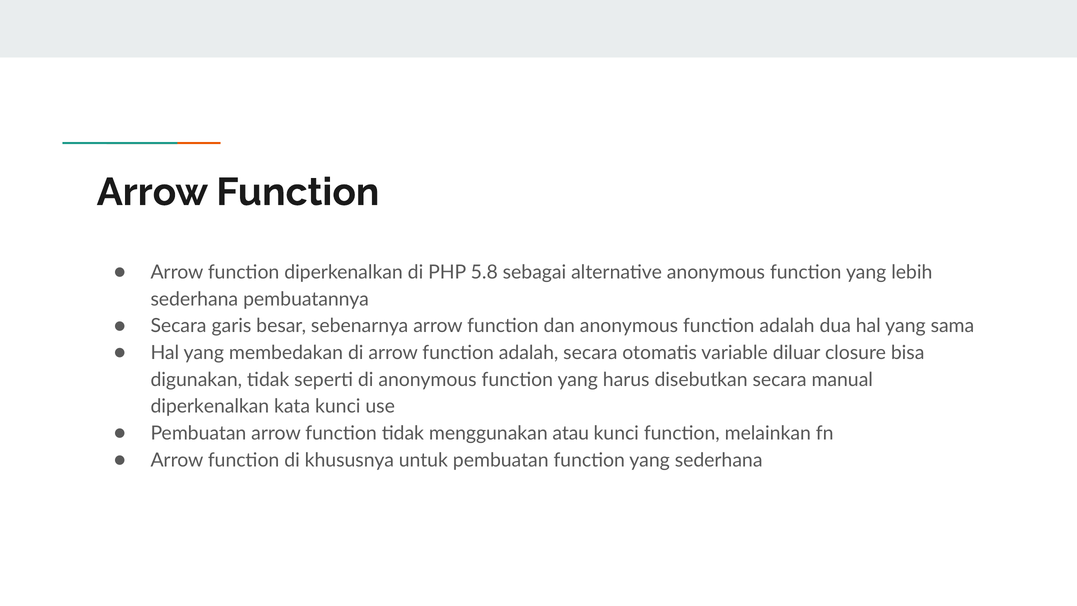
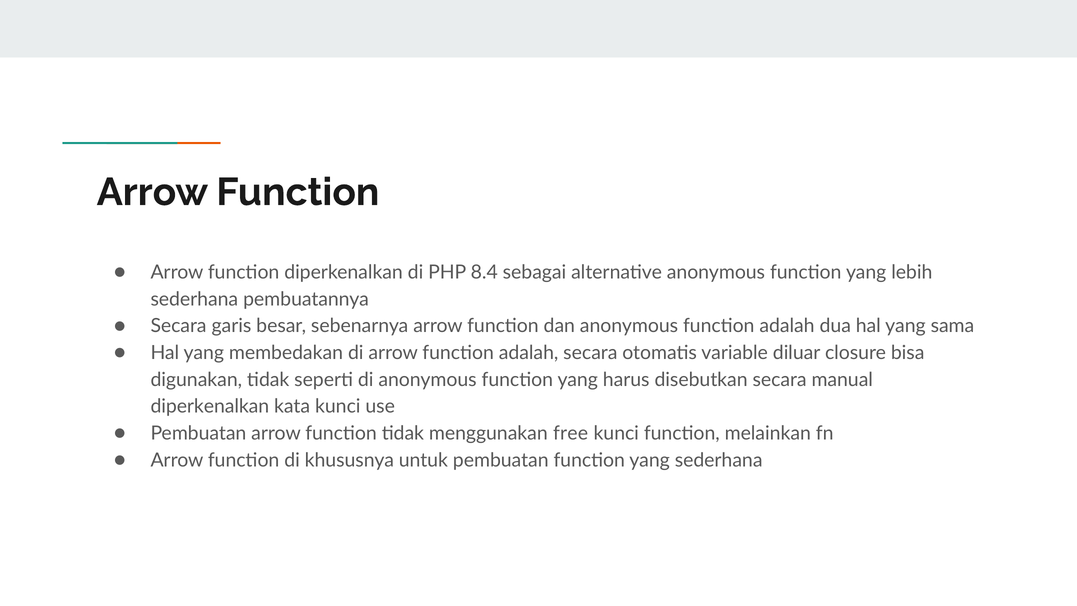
5.8: 5.8 -> 8.4
atau: atau -> free
